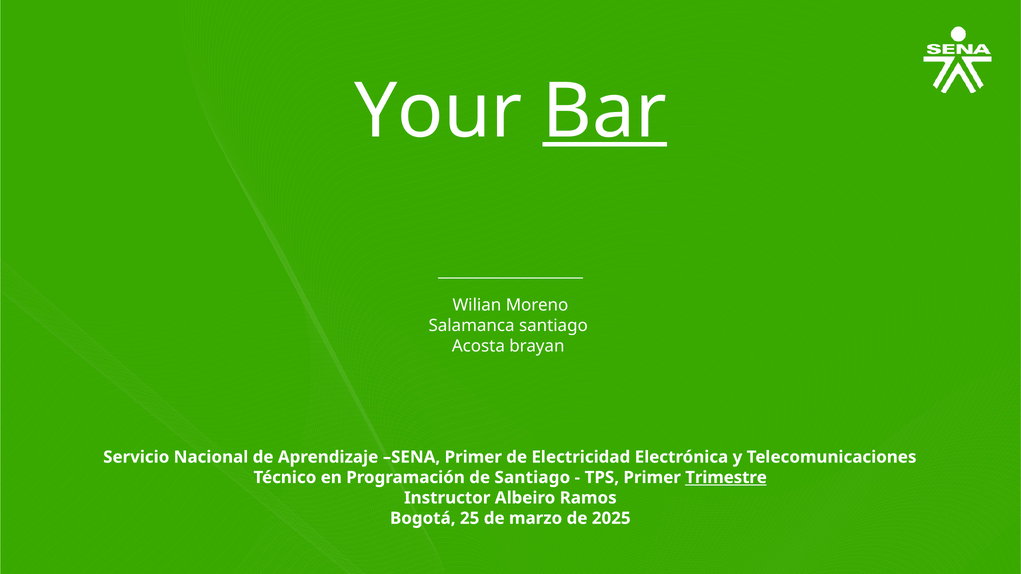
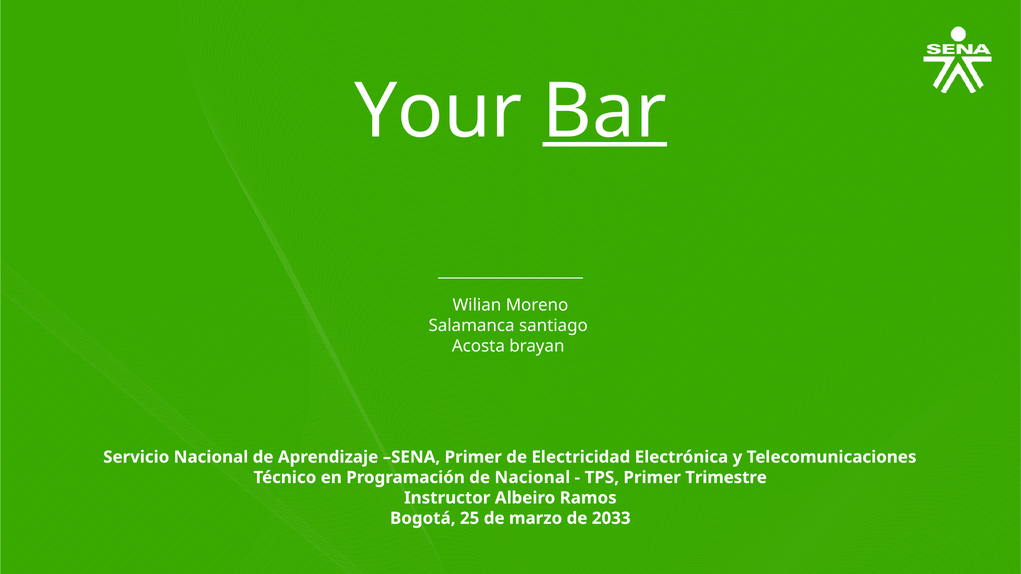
de Santiago: Santiago -> Nacional
Trimestre underline: present -> none
2025: 2025 -> 2033
